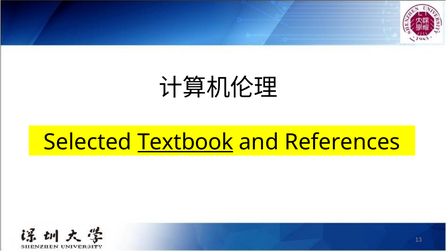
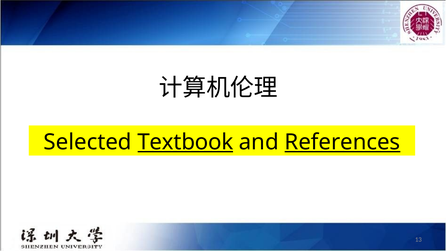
References underline: none -> present
